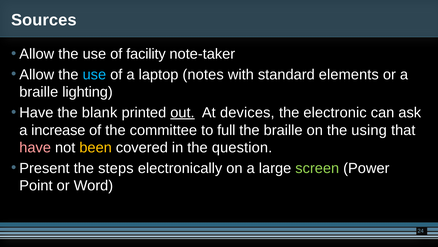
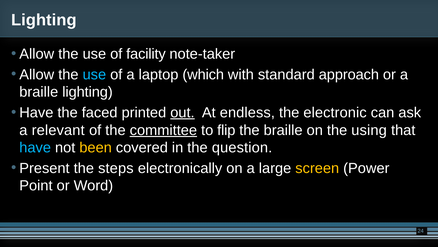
Sources at (44, 20): Sources -> Lighting
notes: notes -> which
elements: elements -> approach
blank: blank -> faced
devices: devices -> endless
increase: increase -> relevant
committee underline: none -> present
full: full -> flip
have at (35, 147) colour: pink -> light blue
screen colour: light green -> yellow
